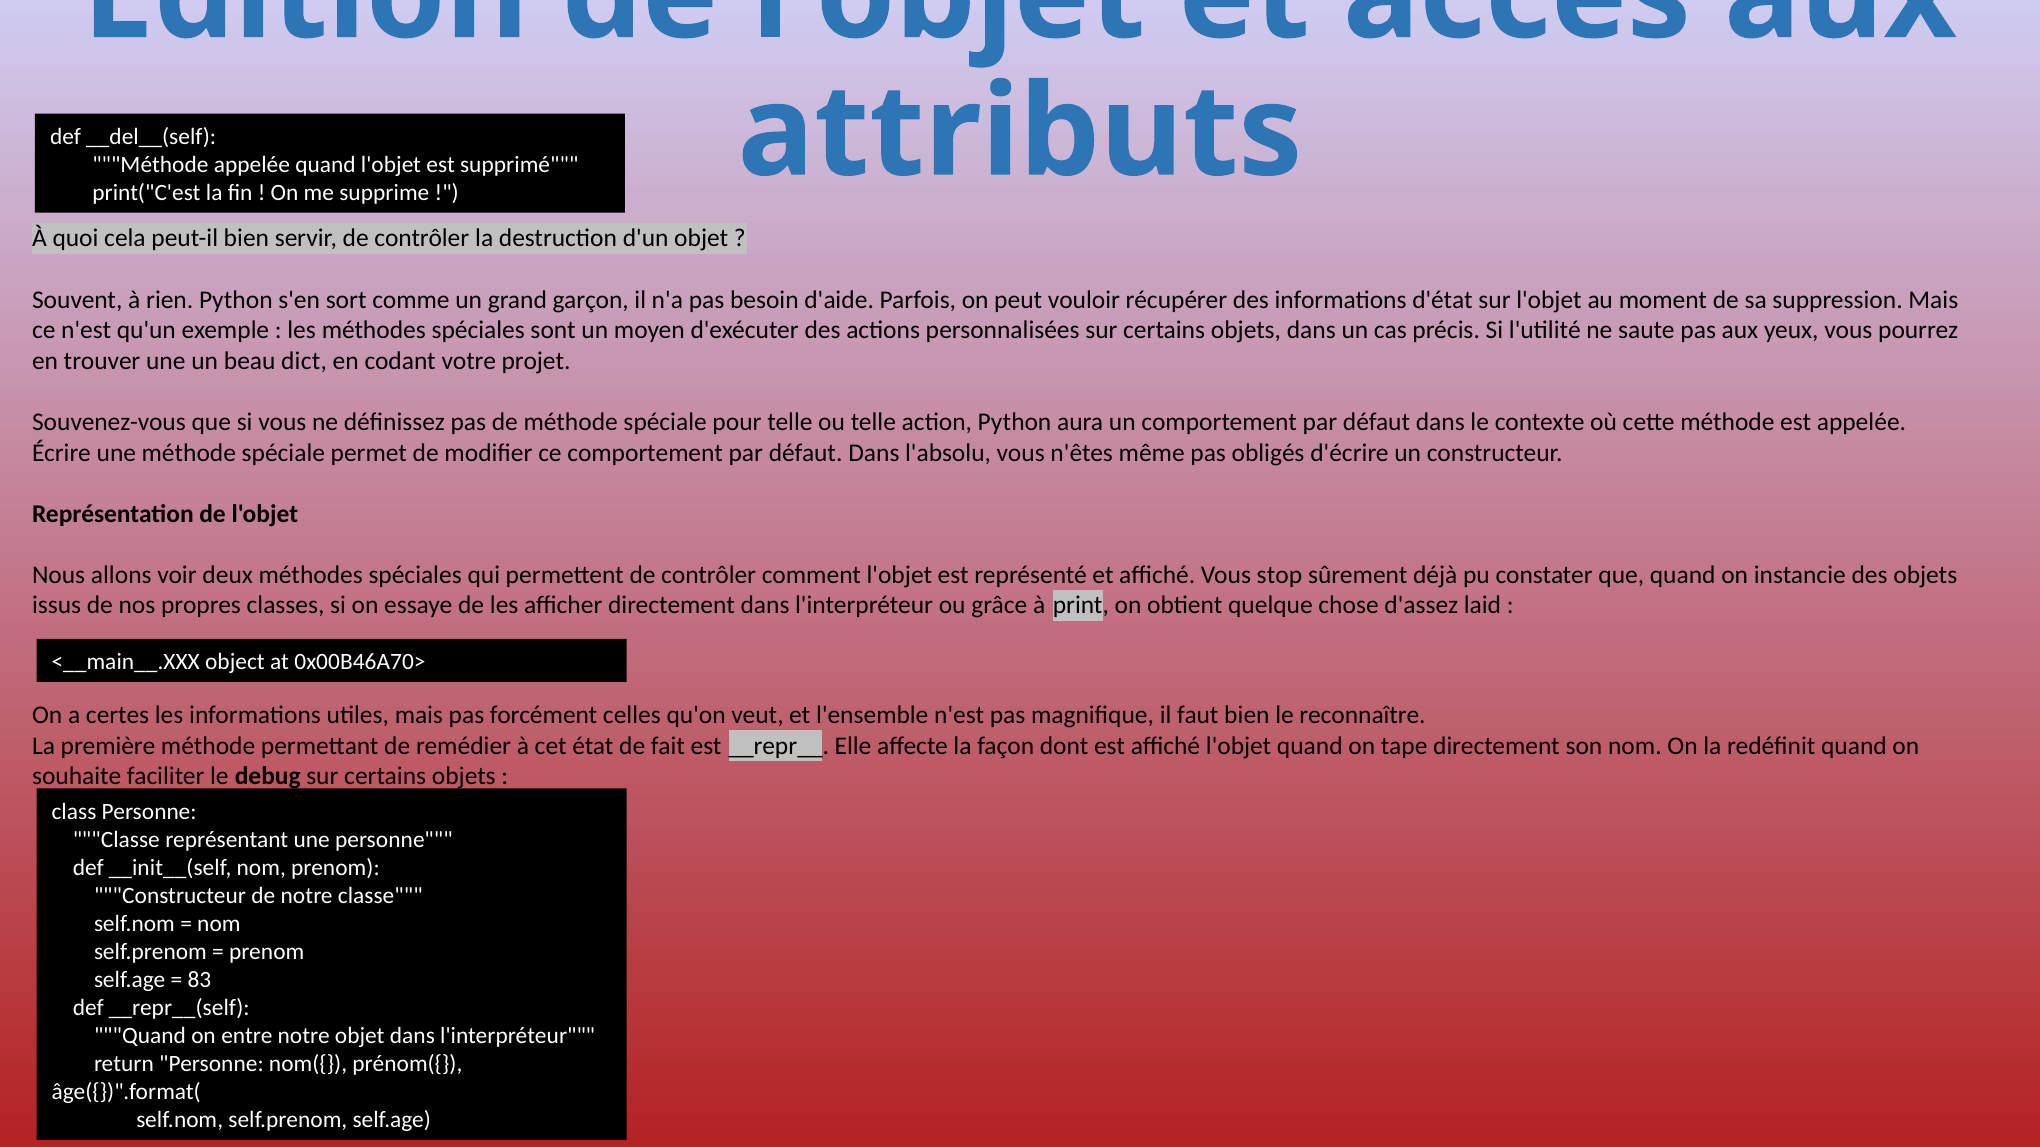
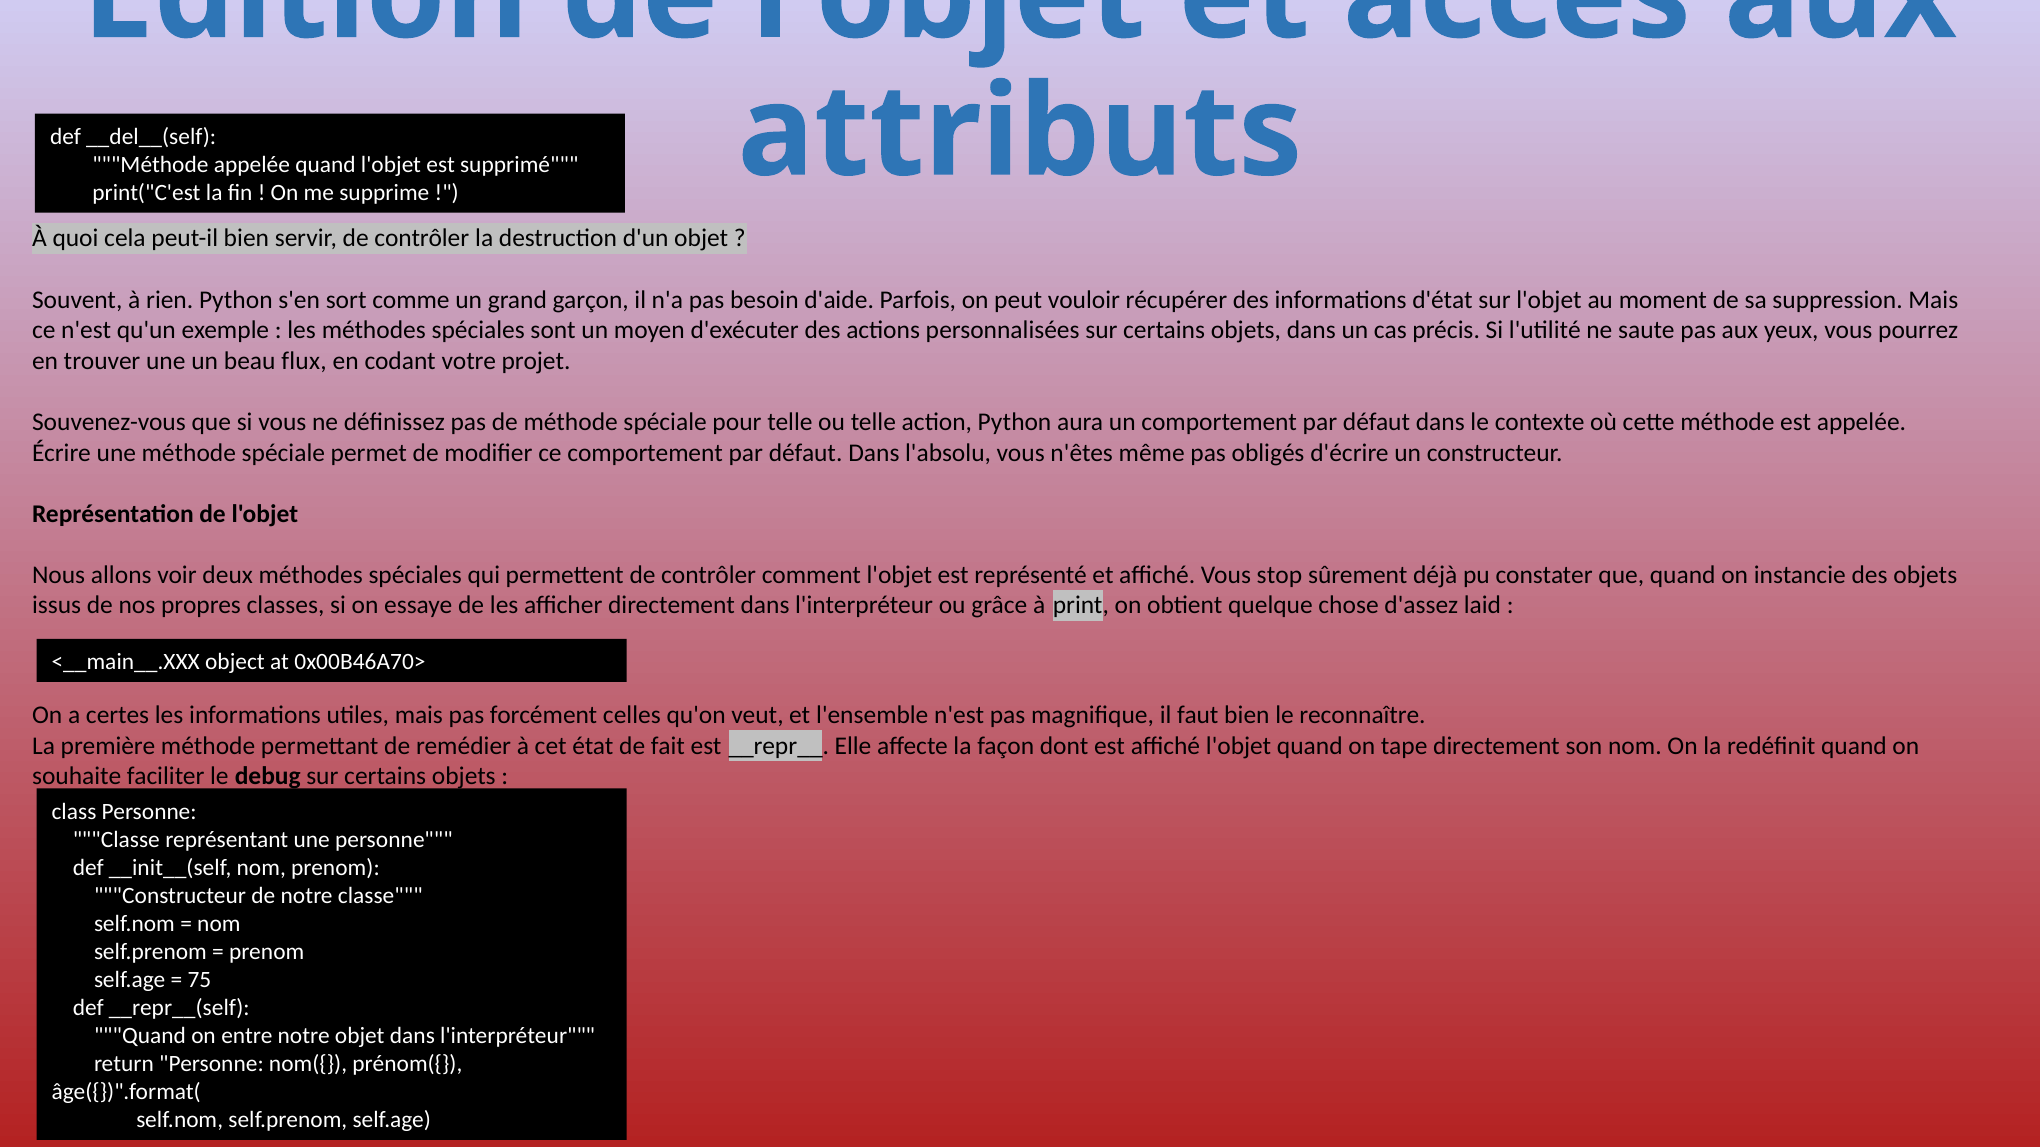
dict: dict -> flux
83: 83 -> 75
